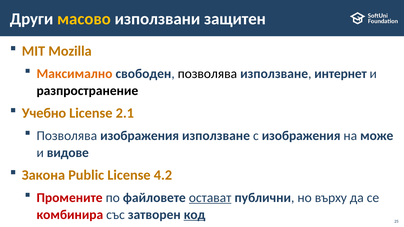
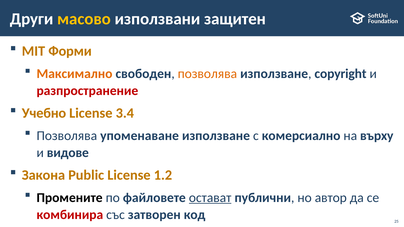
Mozilla: Mozilla -> Форми
позволява at (207, 74) colour: black -> orange
интернет: интернет -> copyright
разпространение colour: black -> red
2.1: 2.1 -> 3.4
Позволява изображения: изображения -> упоменаване
с изображения: изображения -> комерсиално
може: може -> върху
4.2: 4.2 -> 1.2
Промените colour: red -> black
върху: върху -> автор
код underline: present -> none
